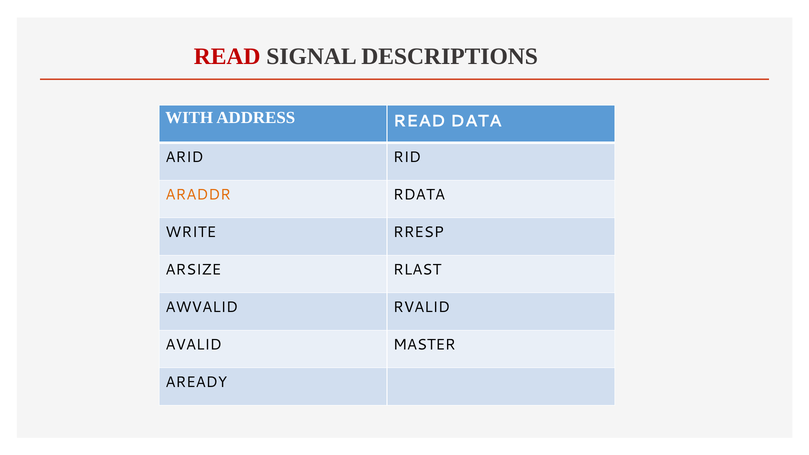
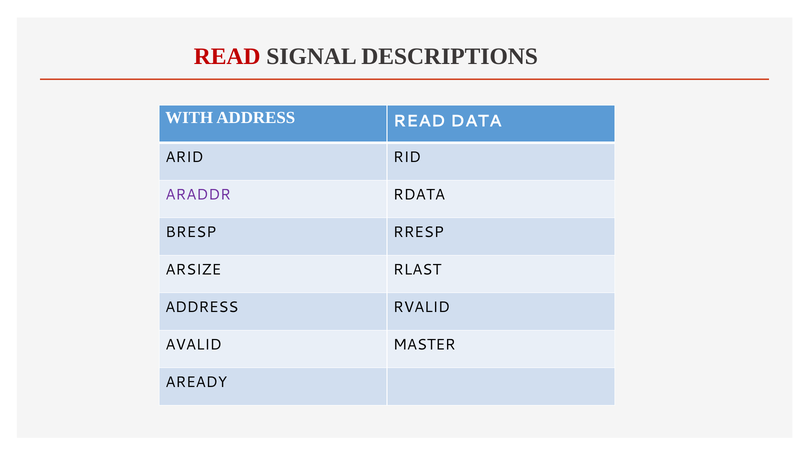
ARADDR colour: orange -> purple
WRITE: WRITE -> BRESP
AWVALID at (202, 307): AWVALID -> ADDRESS
